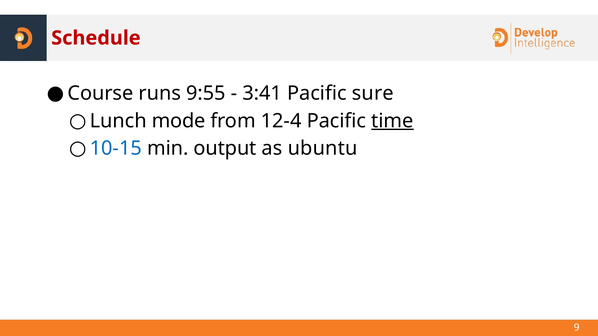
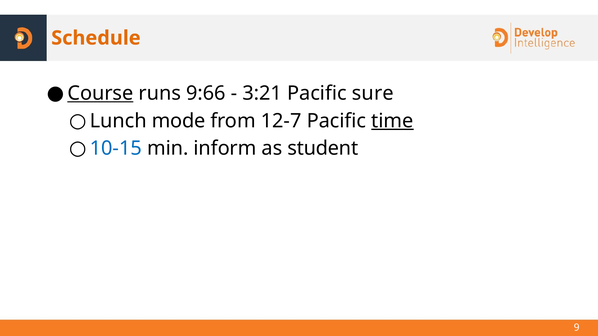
Schedule colour: red -> orange
Course underline: none -> present
9:55: 9:55 -> 9:66
3:41: 3:41 -> 3:21
12-4: 12-4 -> 12-7
output: output -> inform
ubuntu: ubuntu -> student
